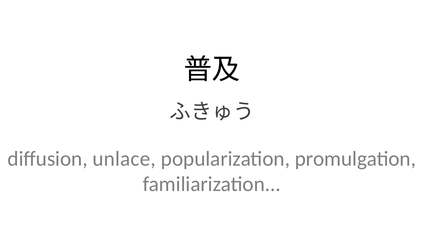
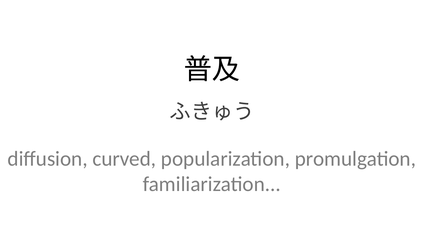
unlace: unlace -> curved
